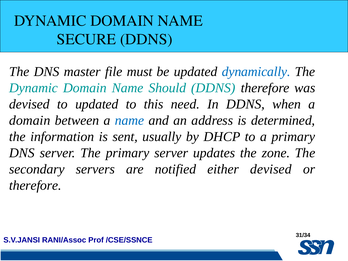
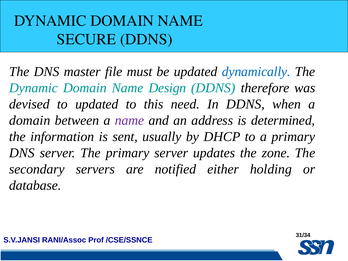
Should: Should -> Design
name at (130, 120) colour: blue -> purple
either devised: devised -> holding
therefore at (35, 185): therefore -> database
